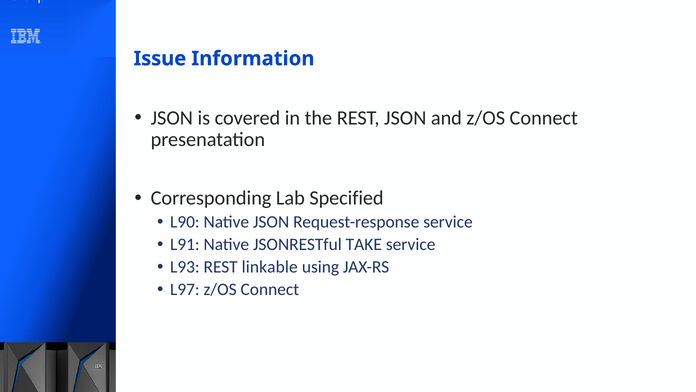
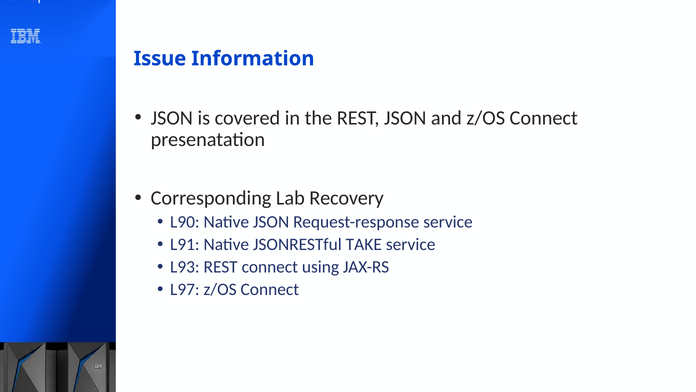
Specified: Specified -> Recovery
REST linkable: linkable -> connect
